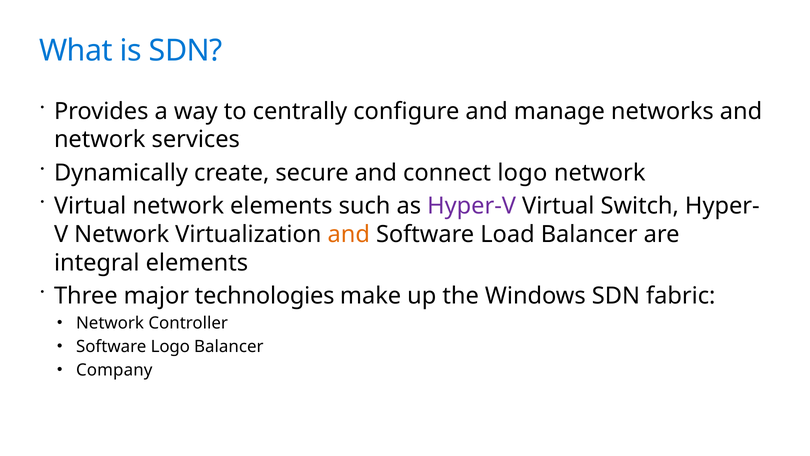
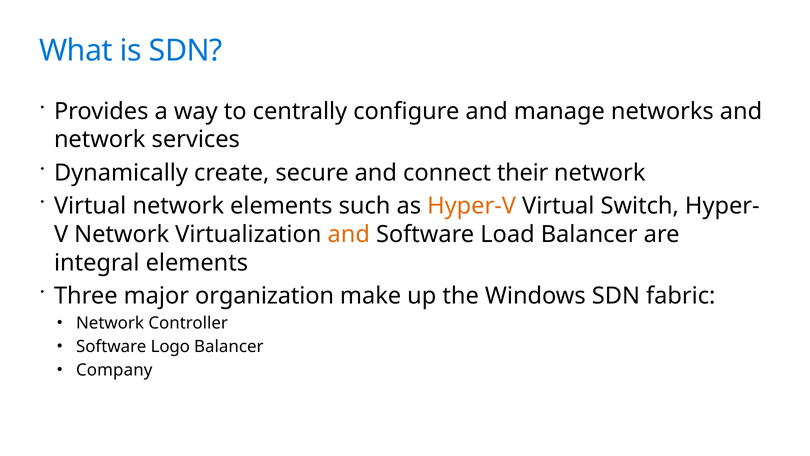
connect logo: logo -> their
Hyper-V colour: purple -> orange
technologies: technologies -> organization
